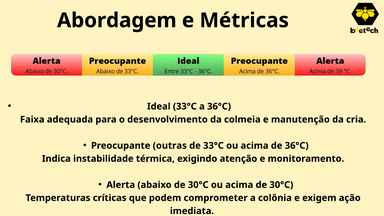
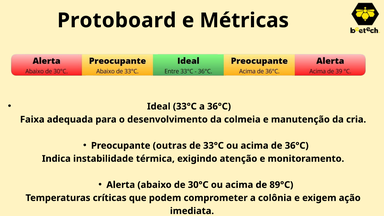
Abordagem: Abordagem -> Protoboard
acima de 30°C: 30°C -> 89°C
